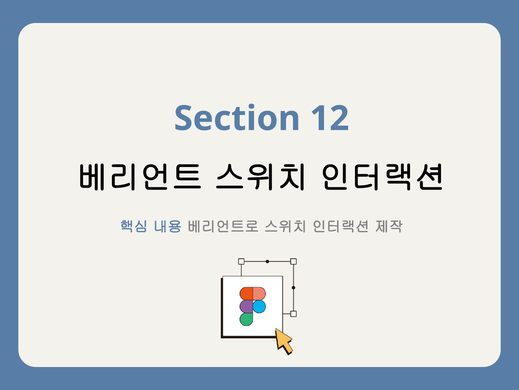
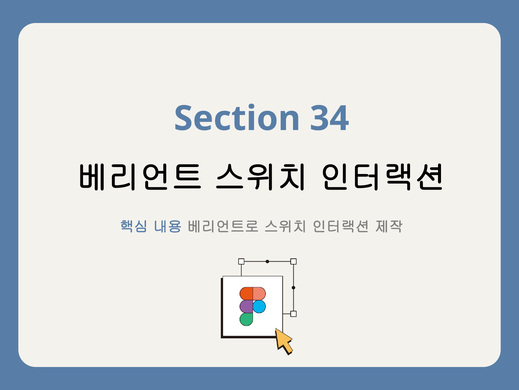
12: 12 -> 34
